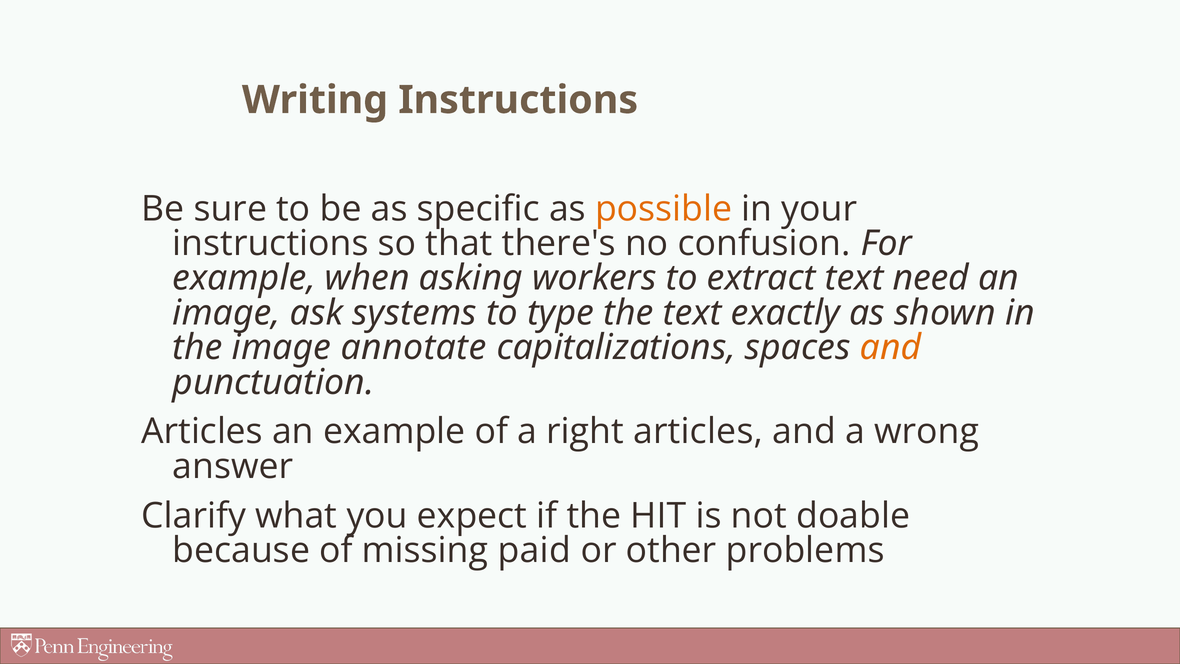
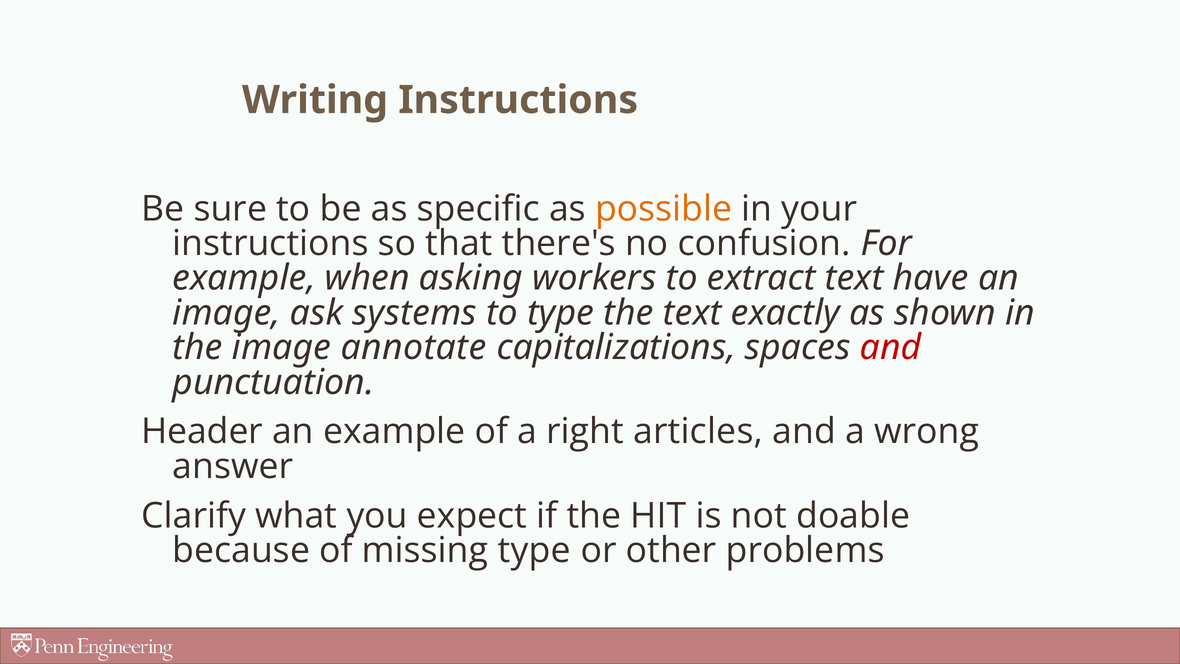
need: need -> have
and at (891, 347) colour: orange -> red
Articles at (202, 432): Articles -> Header
missing paid: paid -> type
